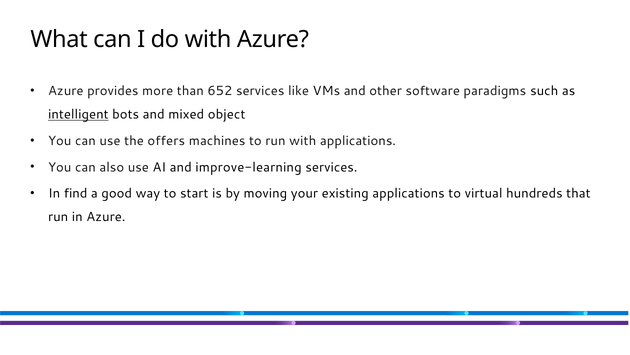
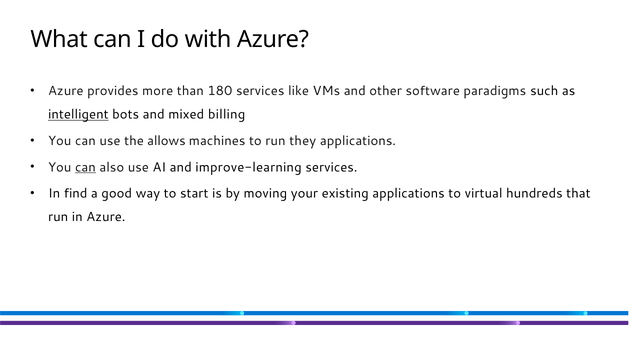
652: 652 -> 180
object: object -> billing
offers: offers -> allows
run with: with -> they
can at (85, 167) underline: none -> present
